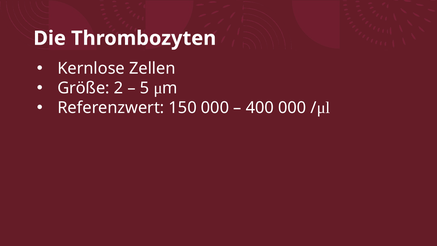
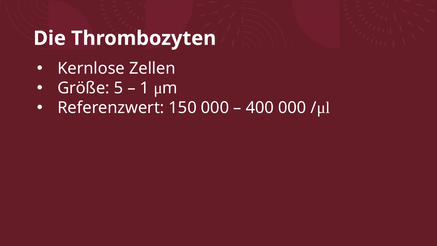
2: 2 -> 5
5: 5 -> 1
